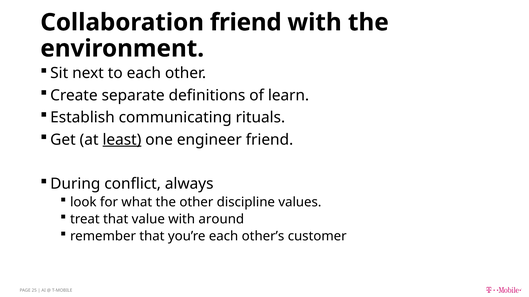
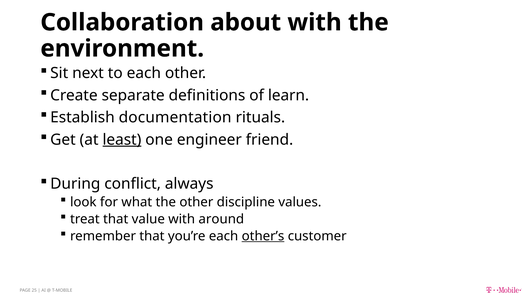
Collaboration friend: friend -> about
communicating: communicating -> documentation
other’s underline: none -> present
